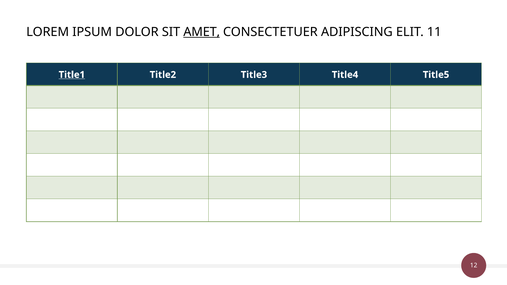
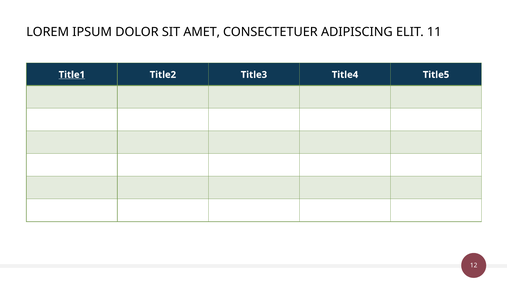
AMET underline: present -> none
